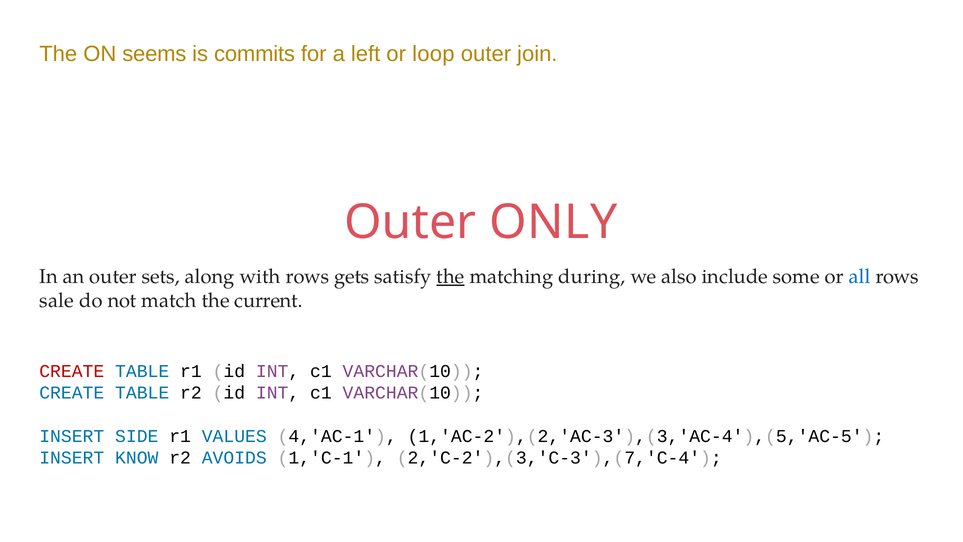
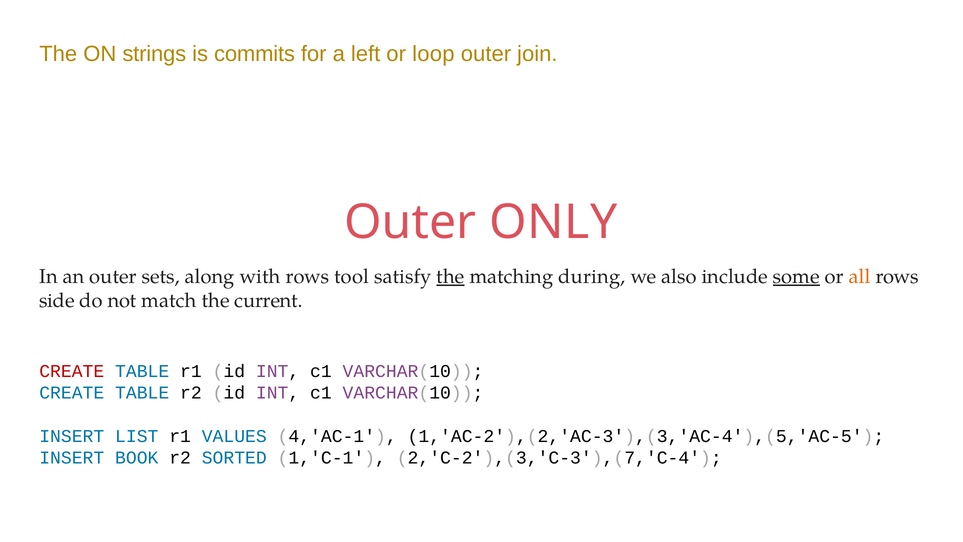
seems: seems -> strings
gets: gets -> tool
some underline: none -> present
all colour: blue -> orange
sale: sale -> side
SIDE: SIDE -> LIST
KNOW: KNOW -> BOOK
AVOIDS: AVOIDS -> SORTED
